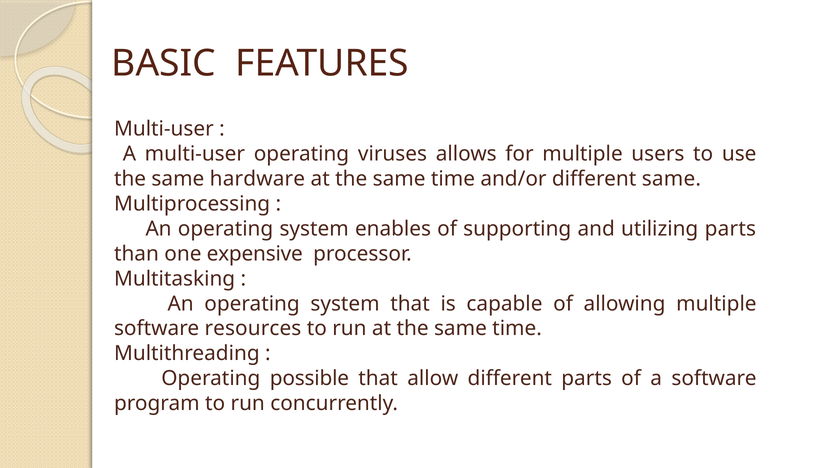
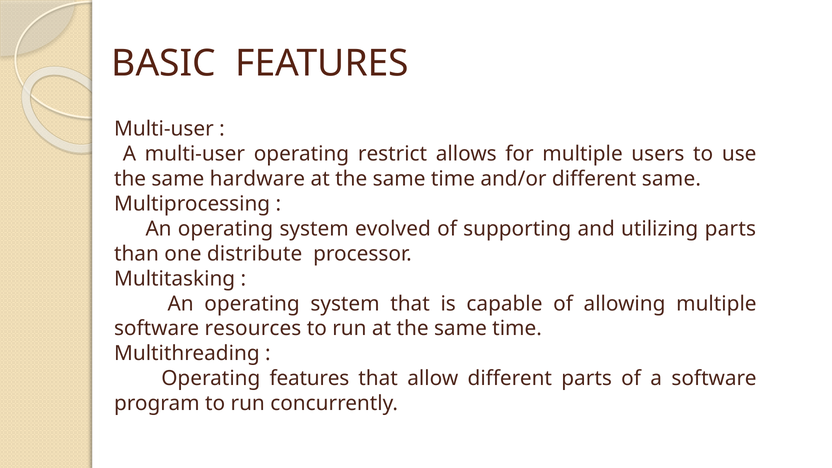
viruses: viruses -> restrict
enables: enables -> evolved
expensive: expensive -> distribute
Operating possible: possible -> features
